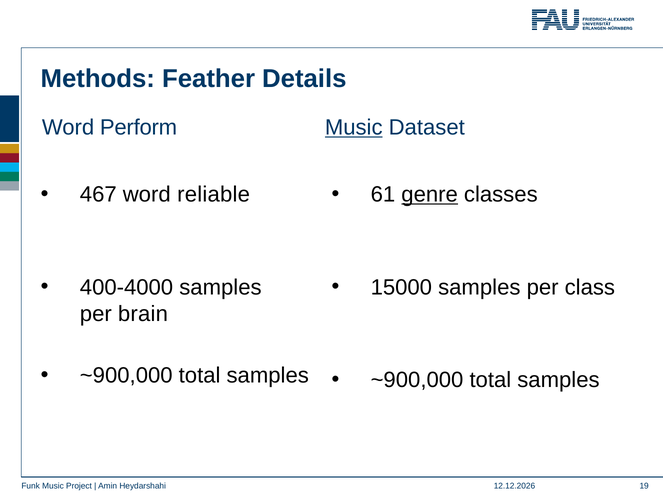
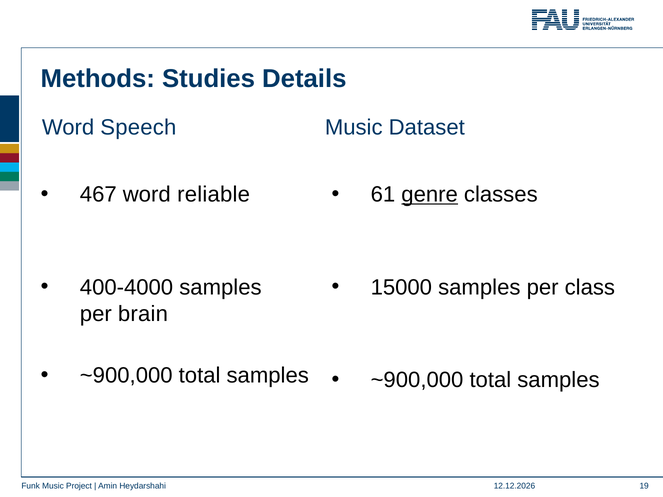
Feather: Feather -> Studies
Music at (354, 127) underline: present -> none
Perform: Perform -> Speech
